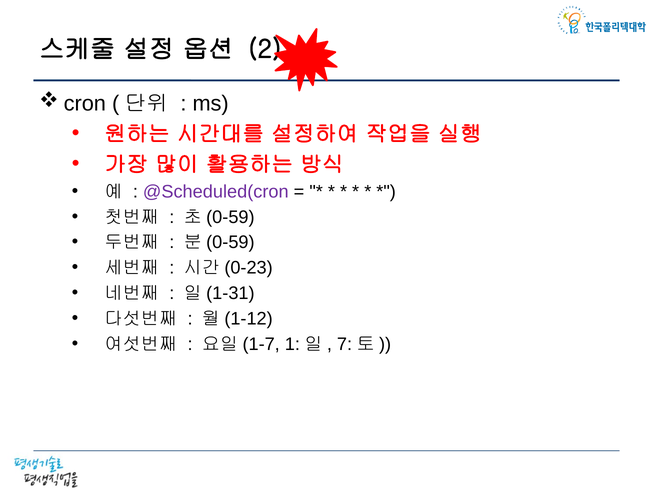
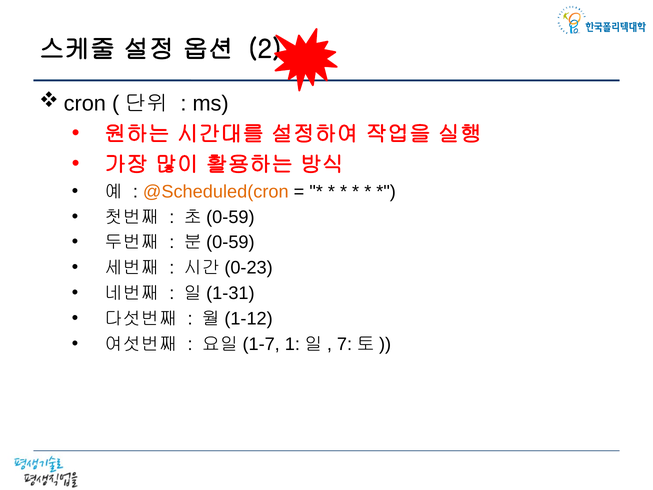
@Scheduled(cron colour: purple -> orange
